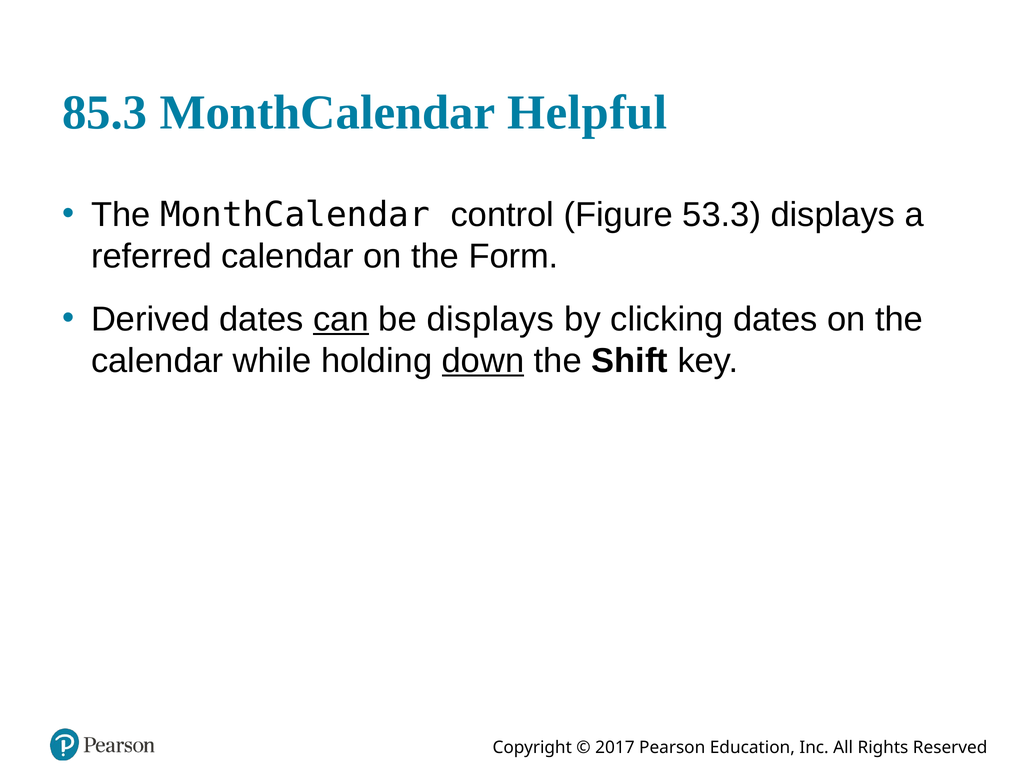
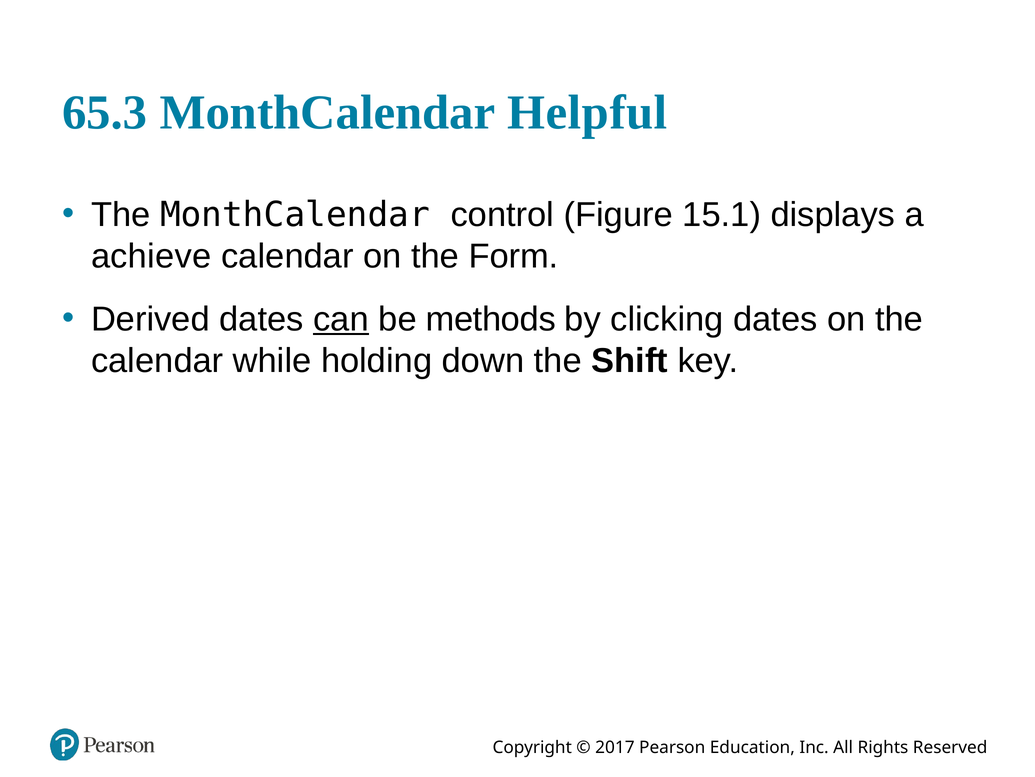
85.3: 85.3 -> 65.3
53.3: 53.3 -> 15.1
referred: referred -> achieve
be displays: displays -> methods
down underline: present -> none
